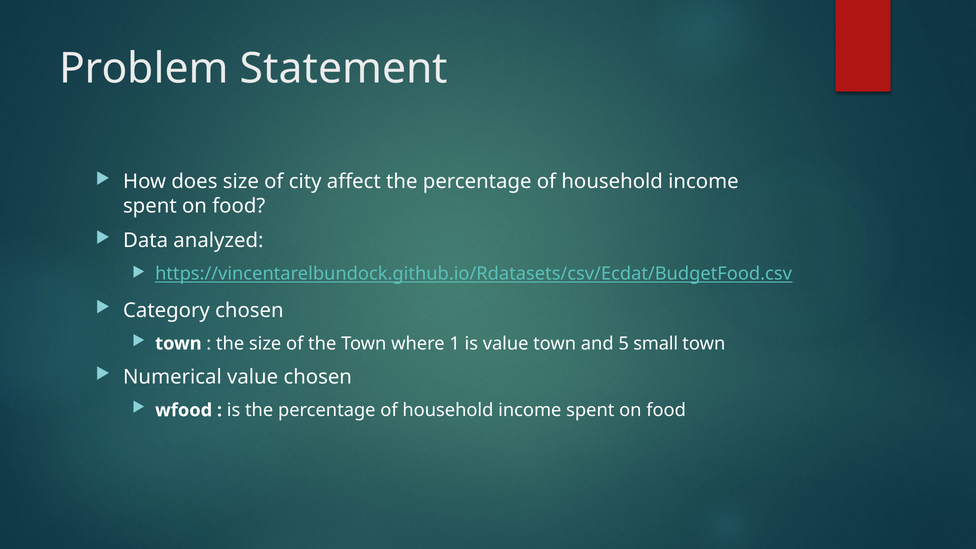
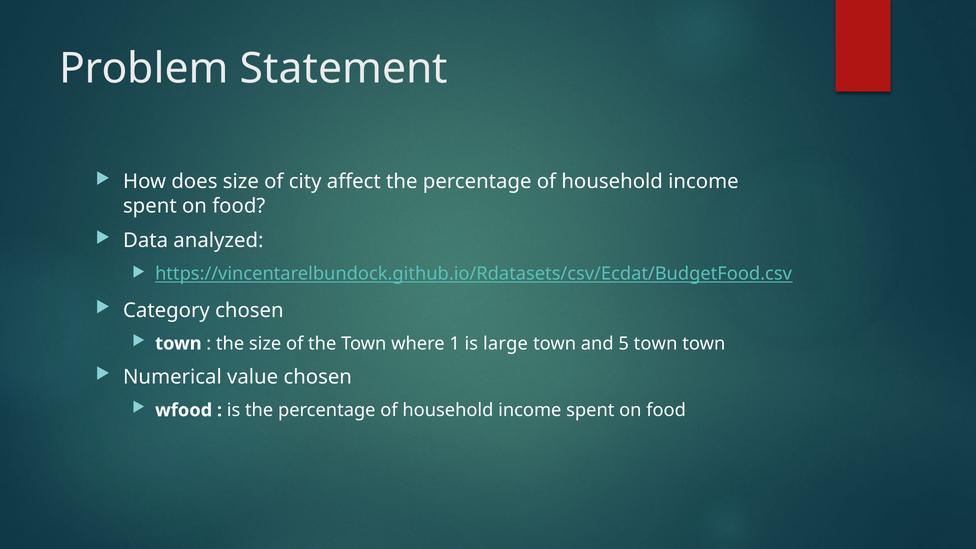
is value: value -> large
5 small: small -> town
